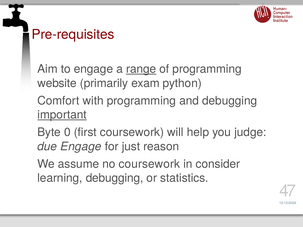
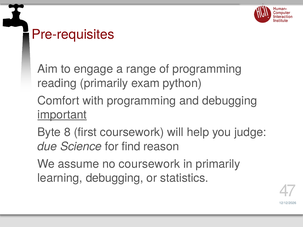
range underline: present -> none
website: website -> reading
0: 0 -> 8
due Engage: Engage -> Science
just: just -> find
in consider: consider -> primarily
